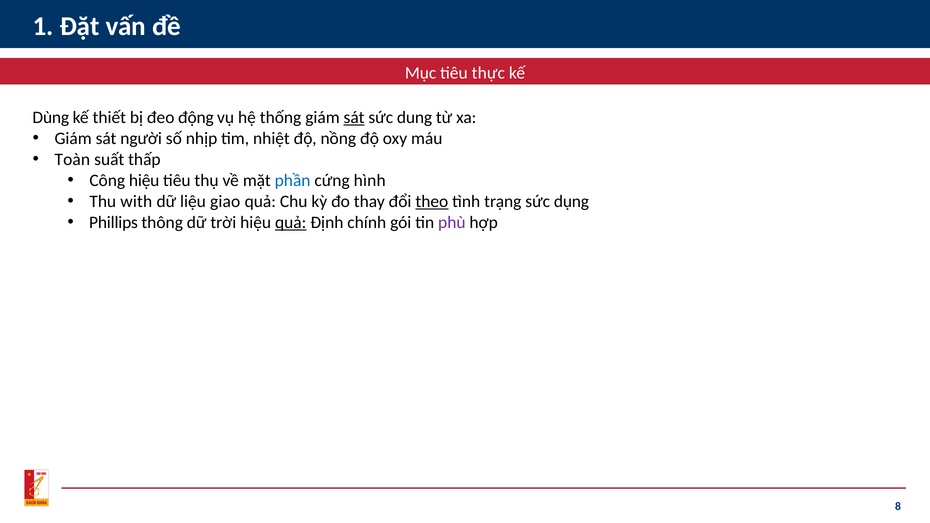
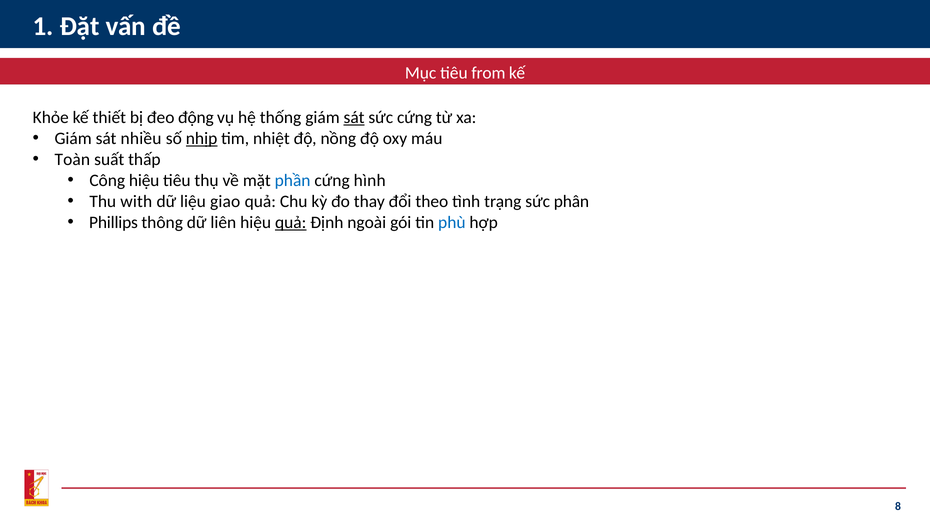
thực: thực -> from
Dùng: Dùng -> Khỏe
sức dung: dung -> cứng
người: người -> nhiều
nhịp underline: none -> present
theo underline: present -> none
dụng: dụng -> phân
trời: trời -> liên
chính: chính -> ngoài
phù colour: purple -> blue
